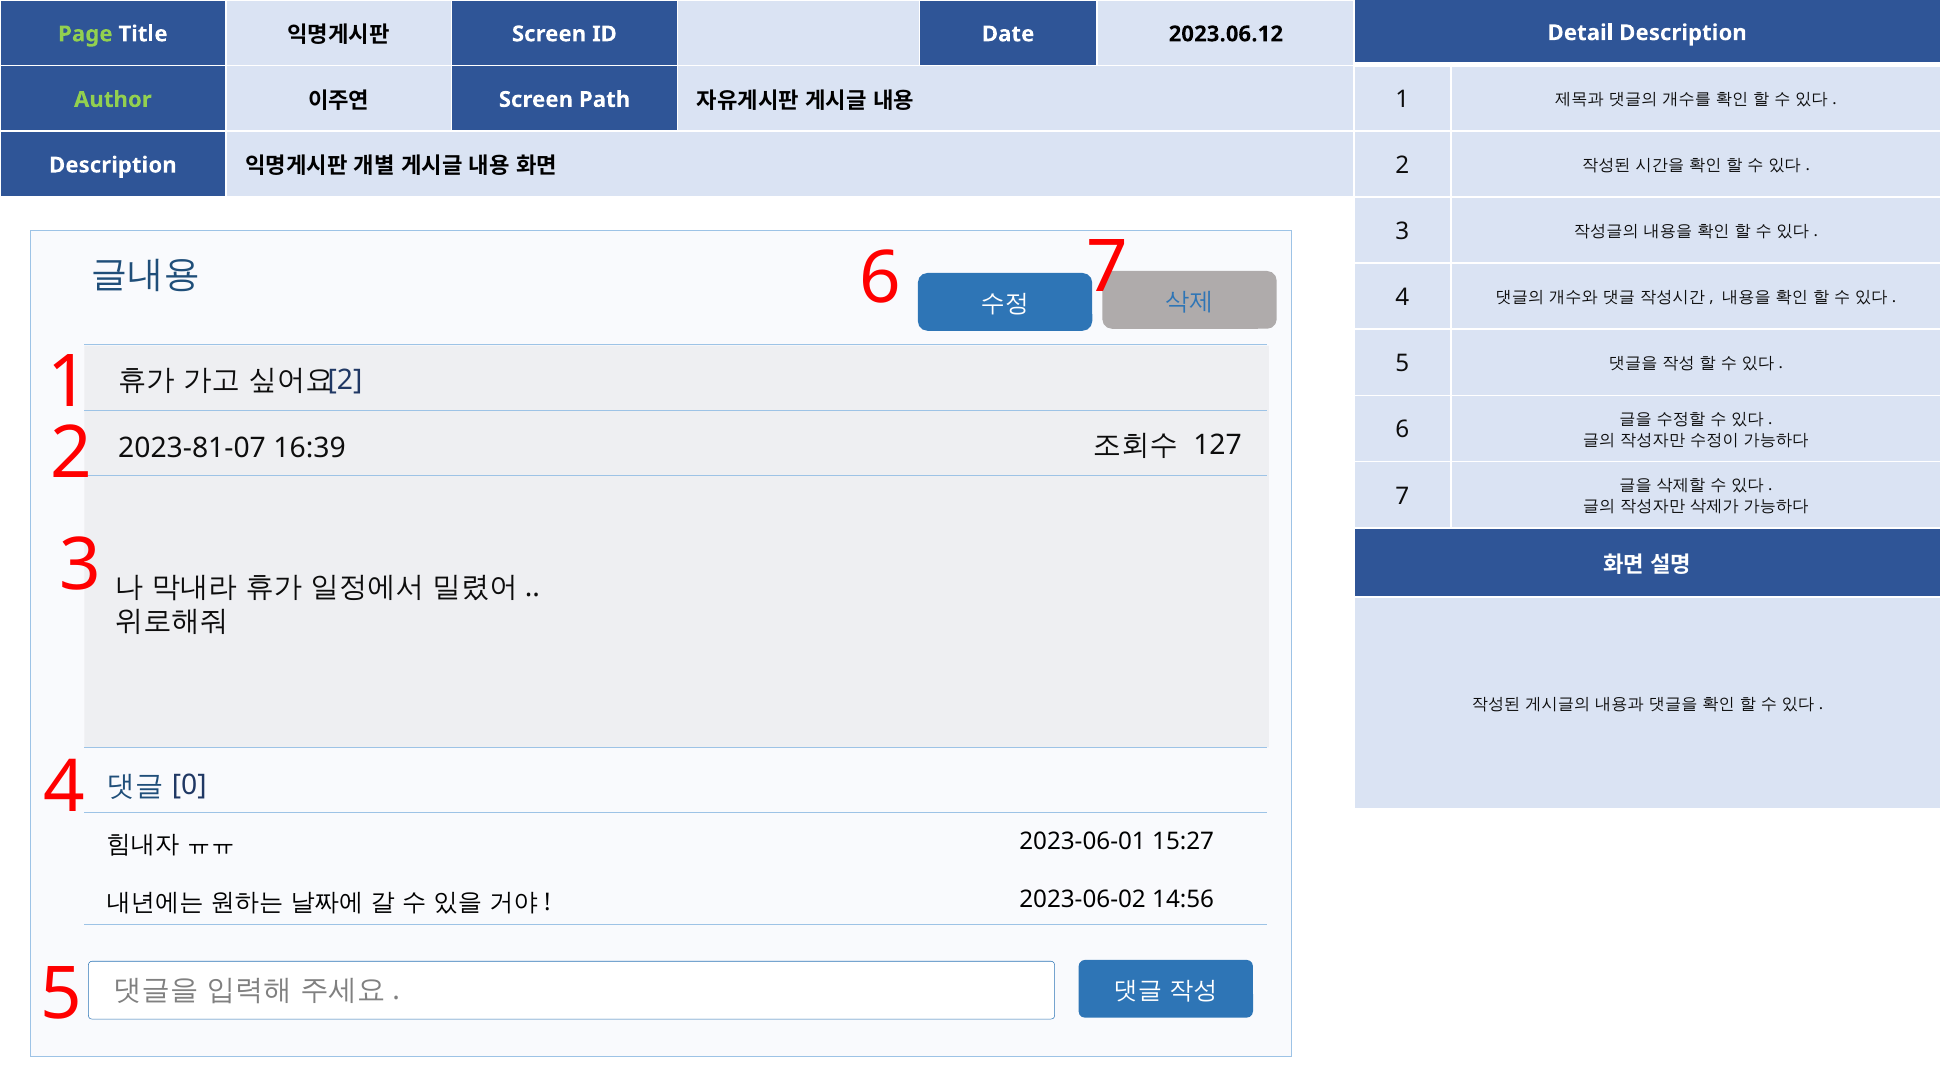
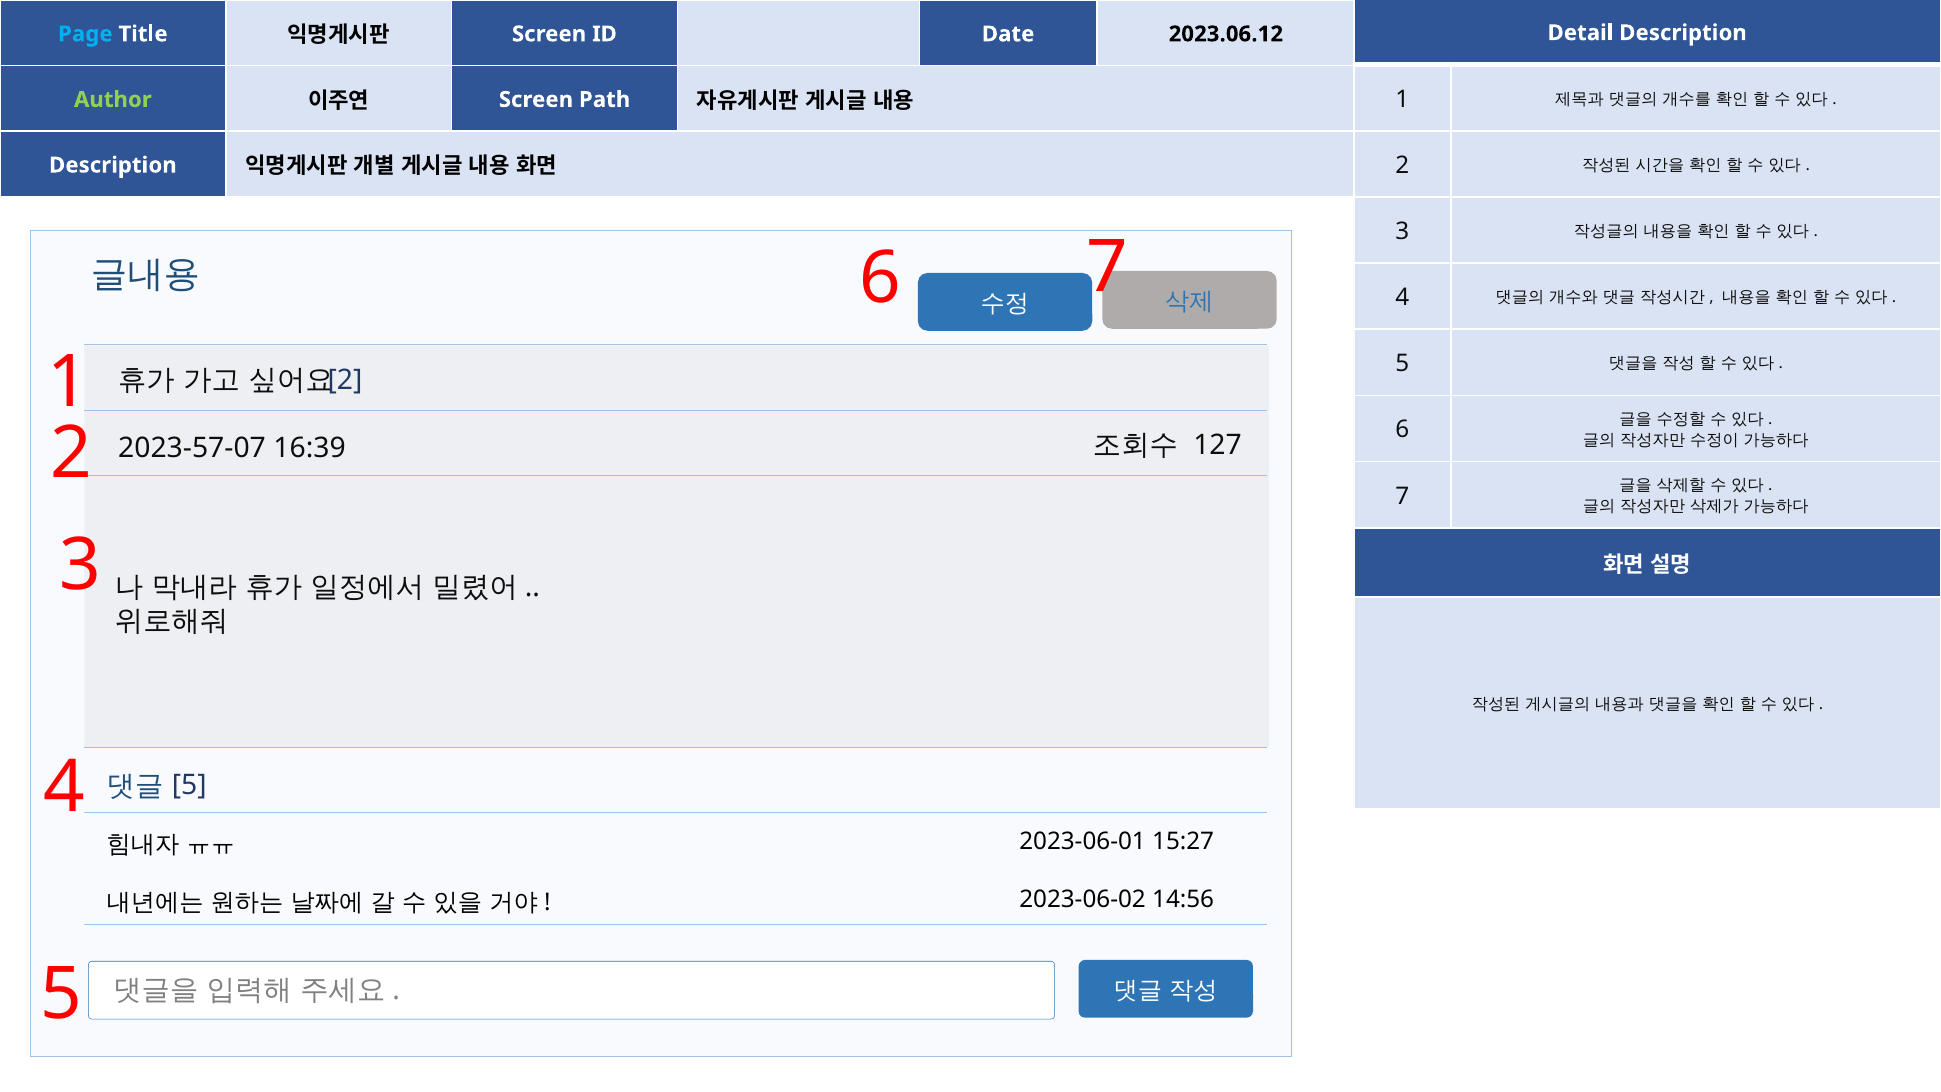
Page colour: light green -> light blue
2023-81-07: 2023-81-07 -> 2023-57-07
0 at (189, 785): 0 -> 5
